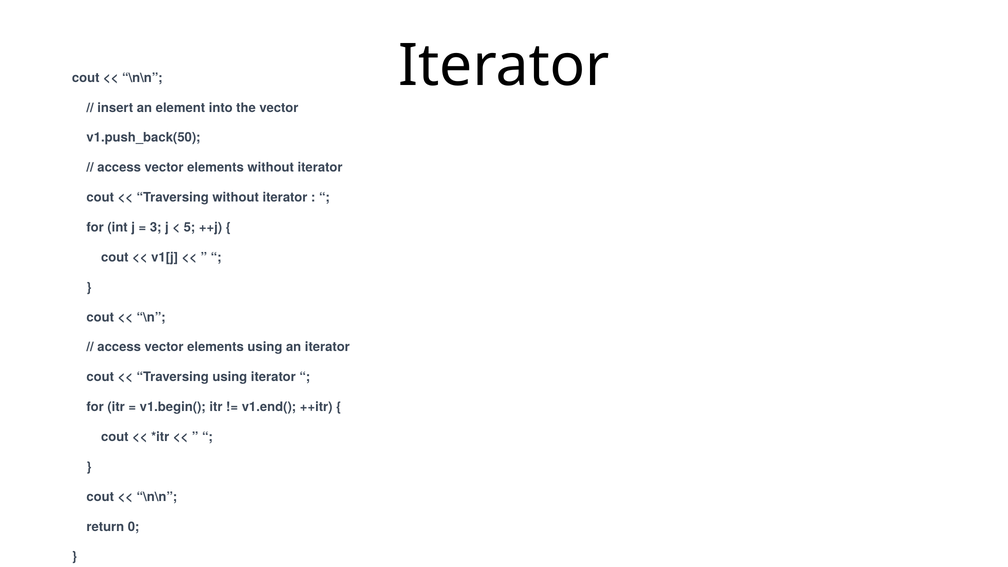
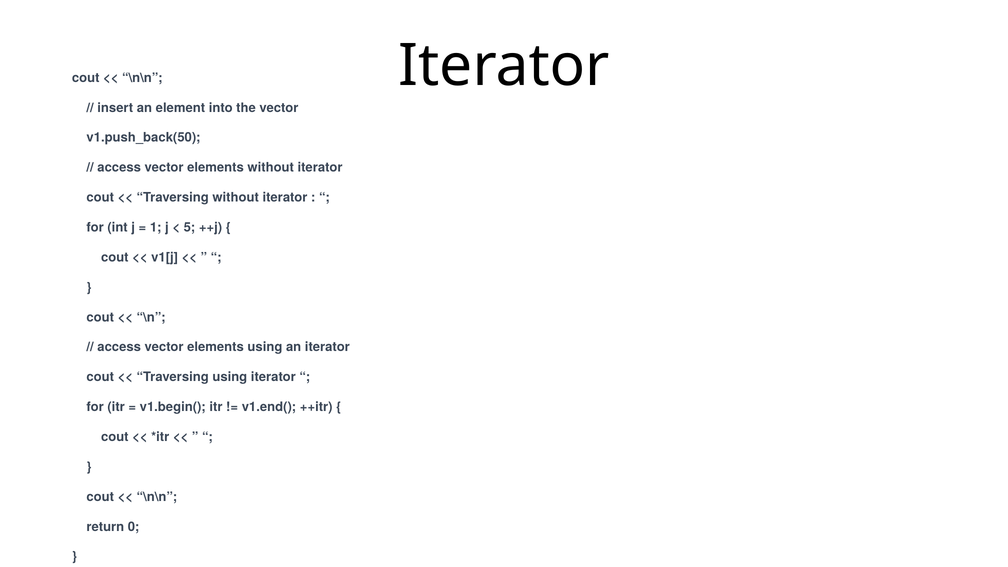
3: 3 -> 1
